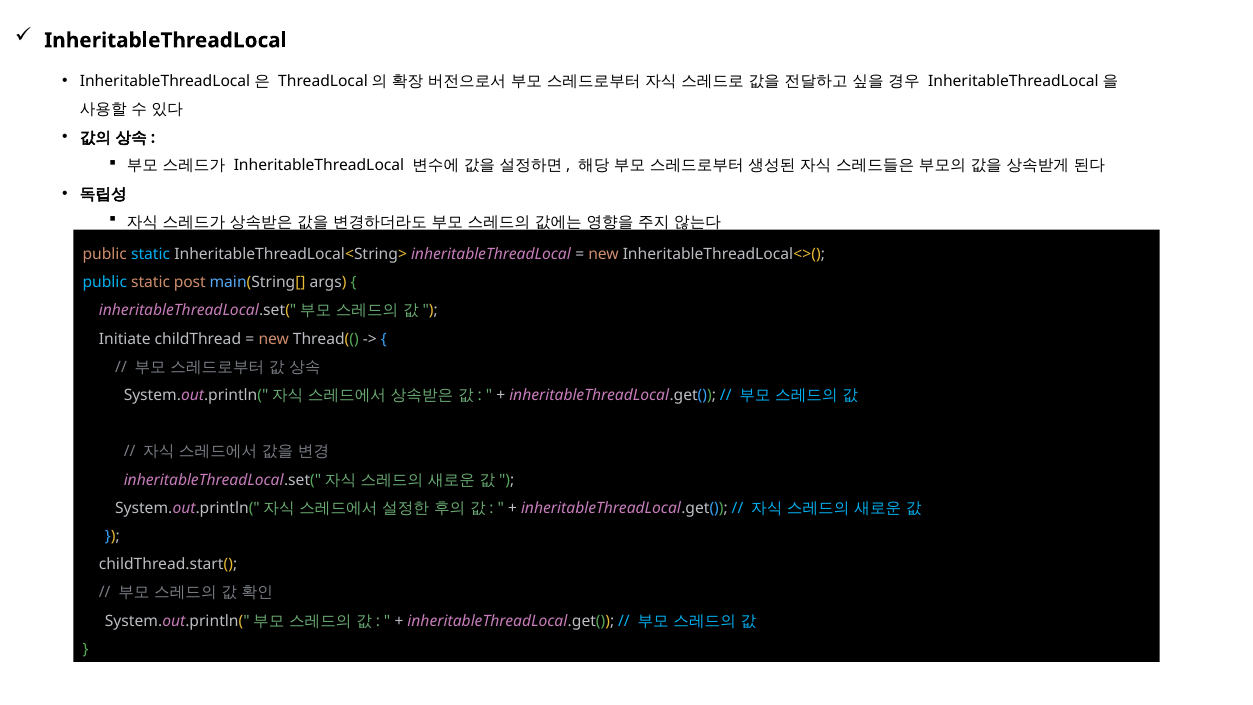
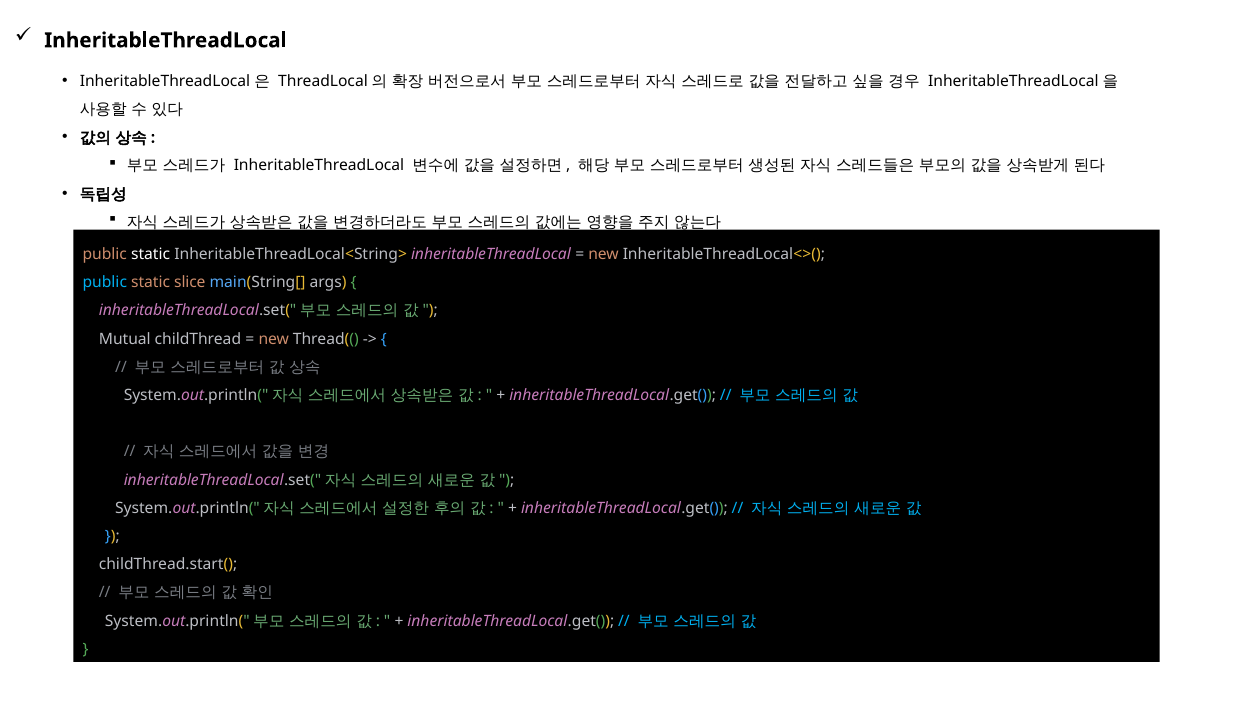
static at (151, 254) colour: light blue -> white
post: post -> slice
Initiate: Initiate -> Mutual
